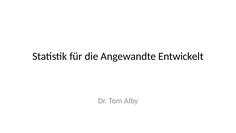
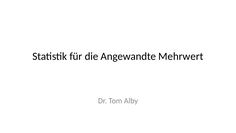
Entwickelt: Entwickelt -> Mehrwert
